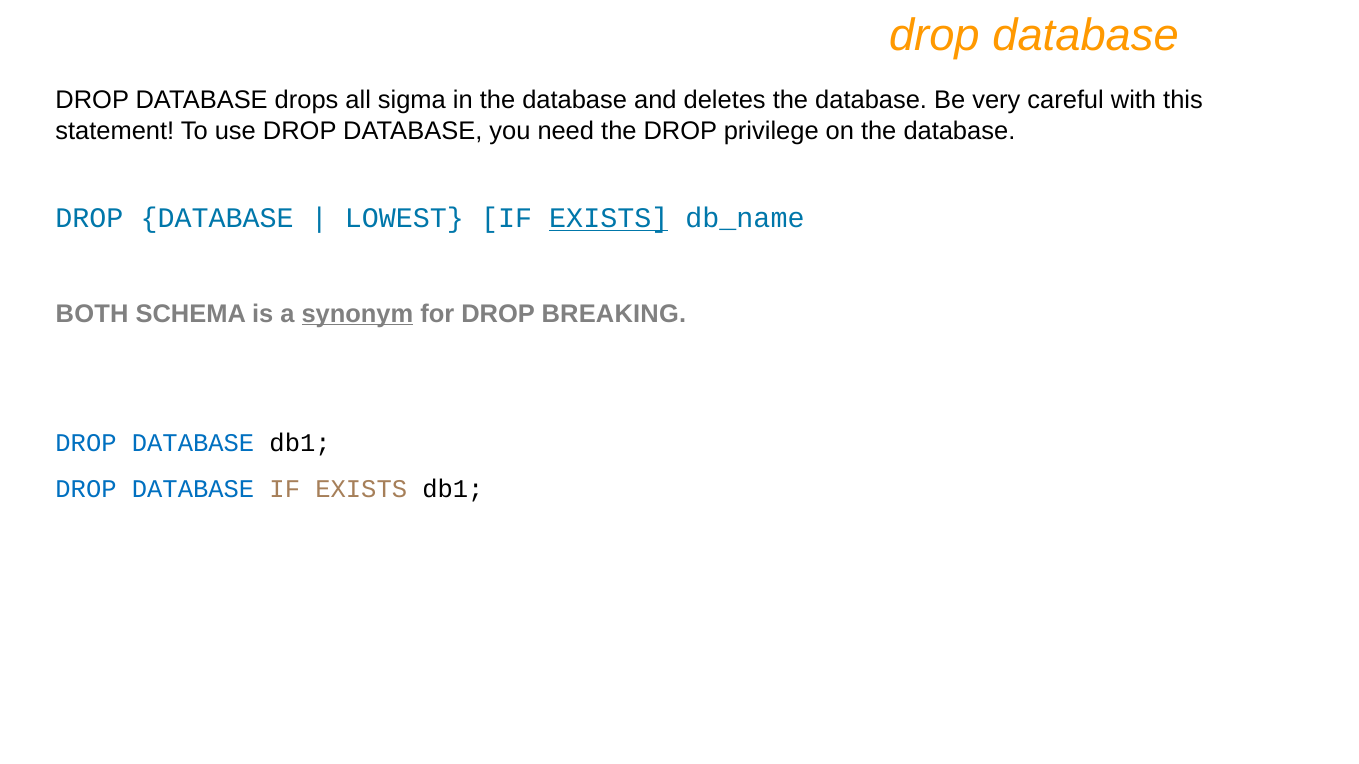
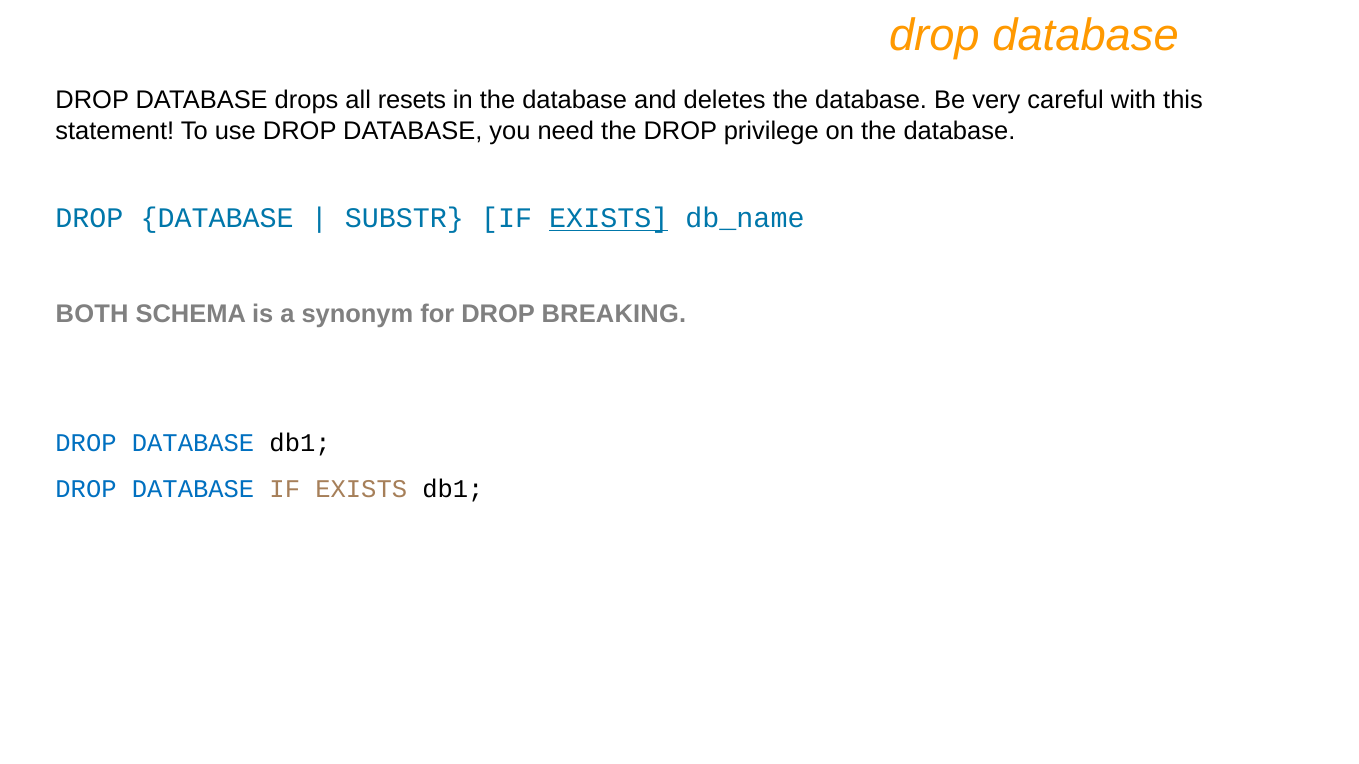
sigma: sigma -> resets
LOWEST: LOWEST -> SUBSTR
synonym underline: present -> none
